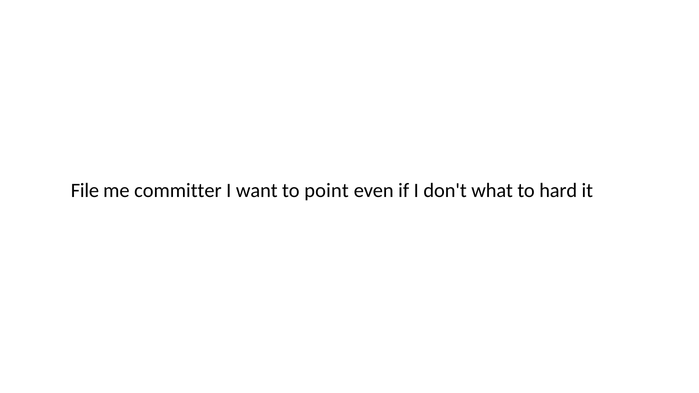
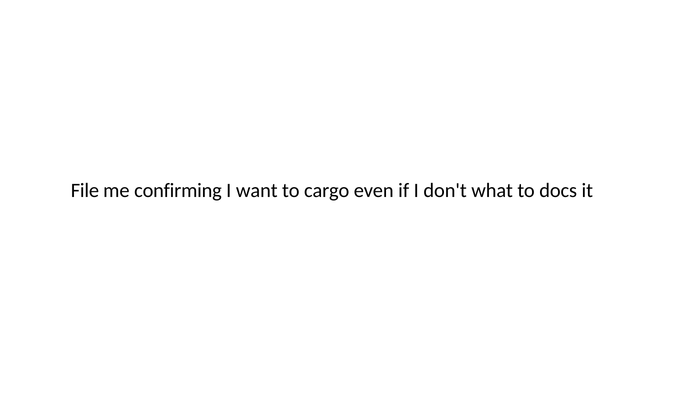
committer: committer -> confirming
point: point -> cargo
hard: hard -> docs
